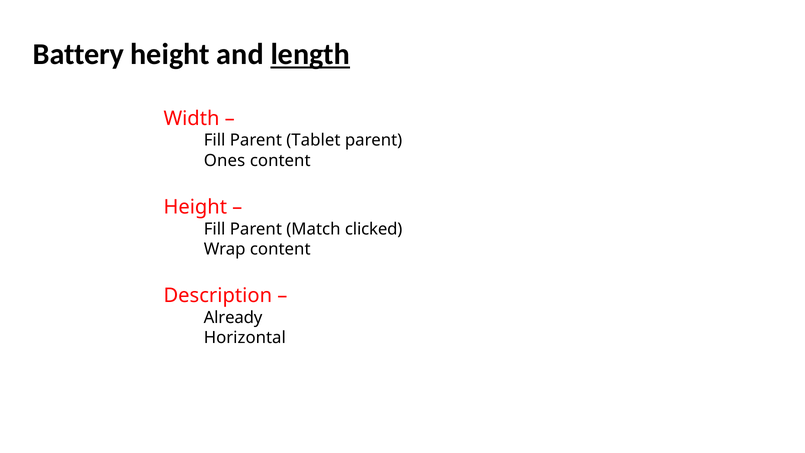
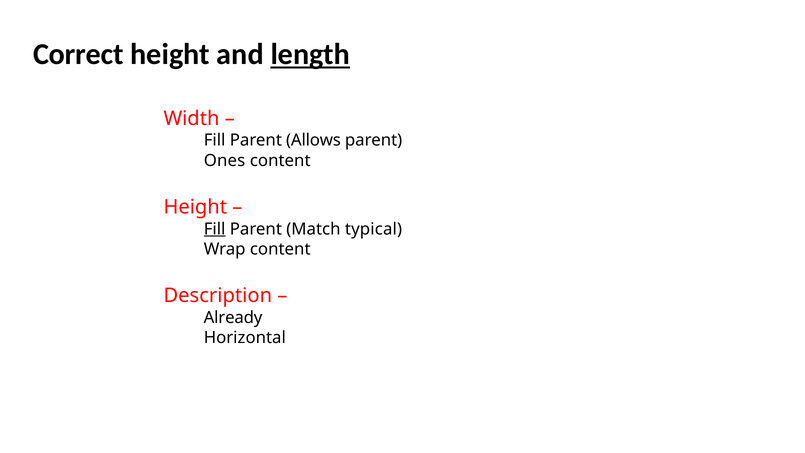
Battery: Battery -> Correct
Tablet: Tablet -> Allows
Fill at (215, 229) underline: none -> present
clicked: clicked -> typical
